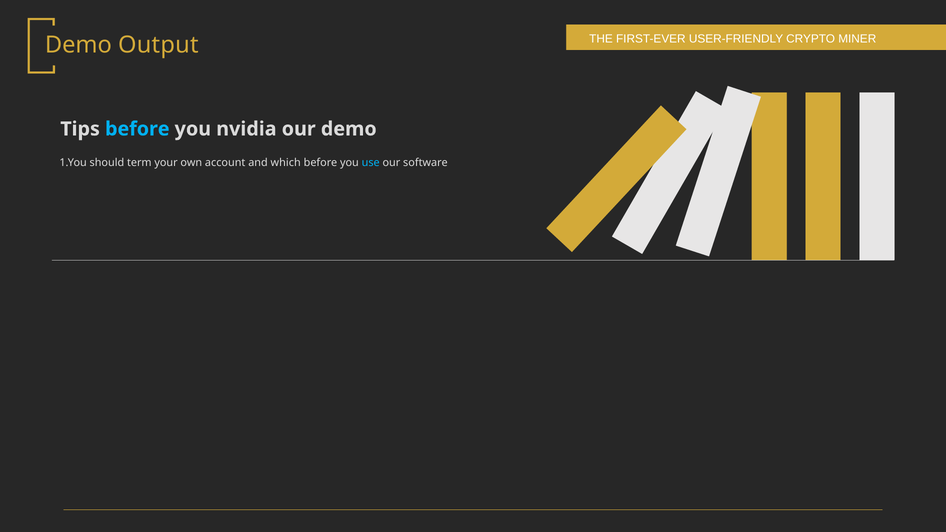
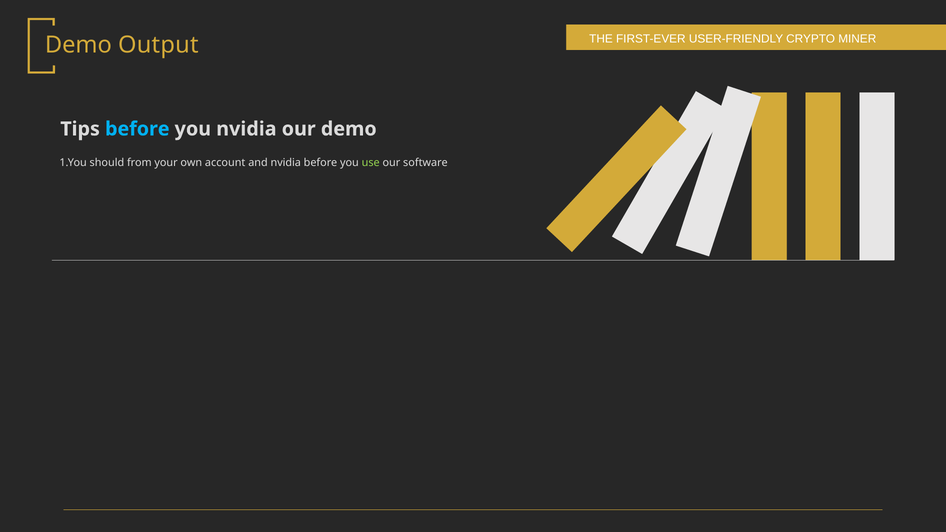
term: term -> from
and which: which -> nvidia
use colour: light blue -> light green
